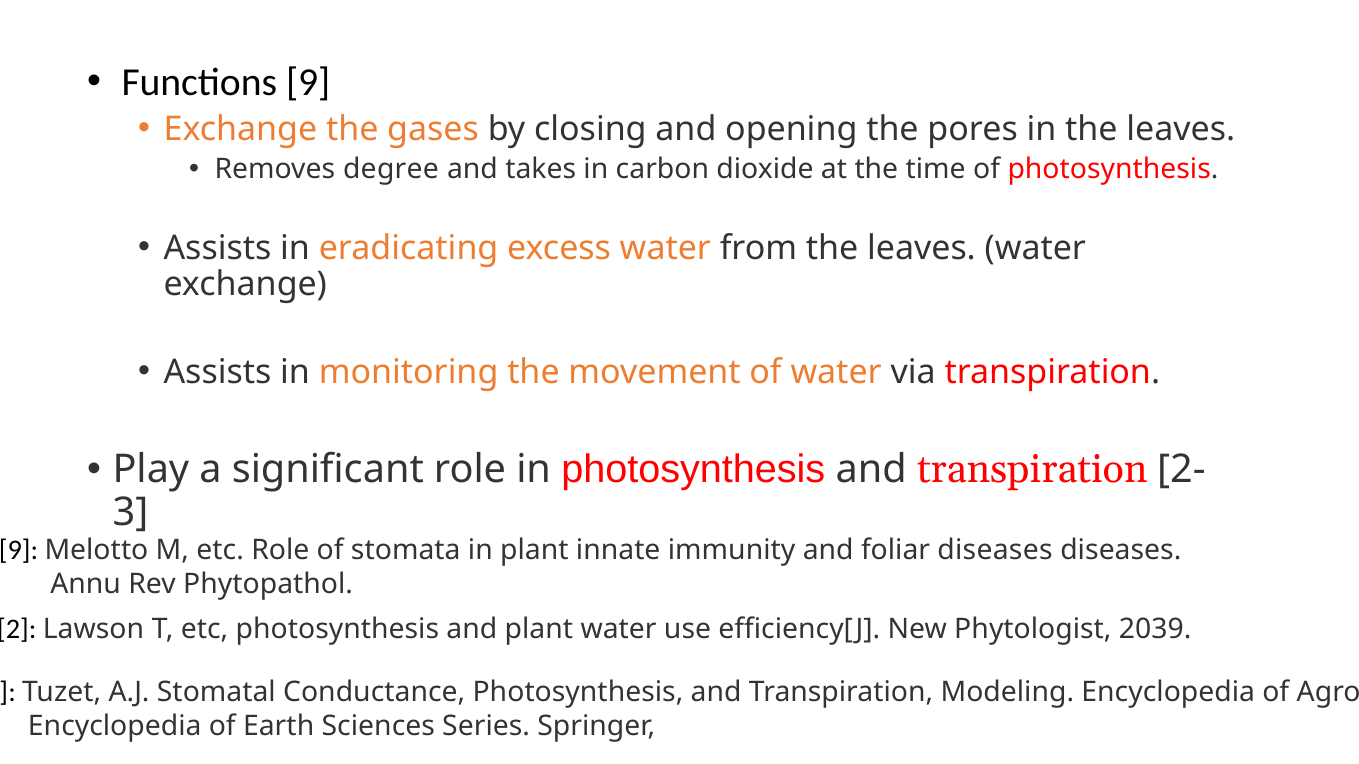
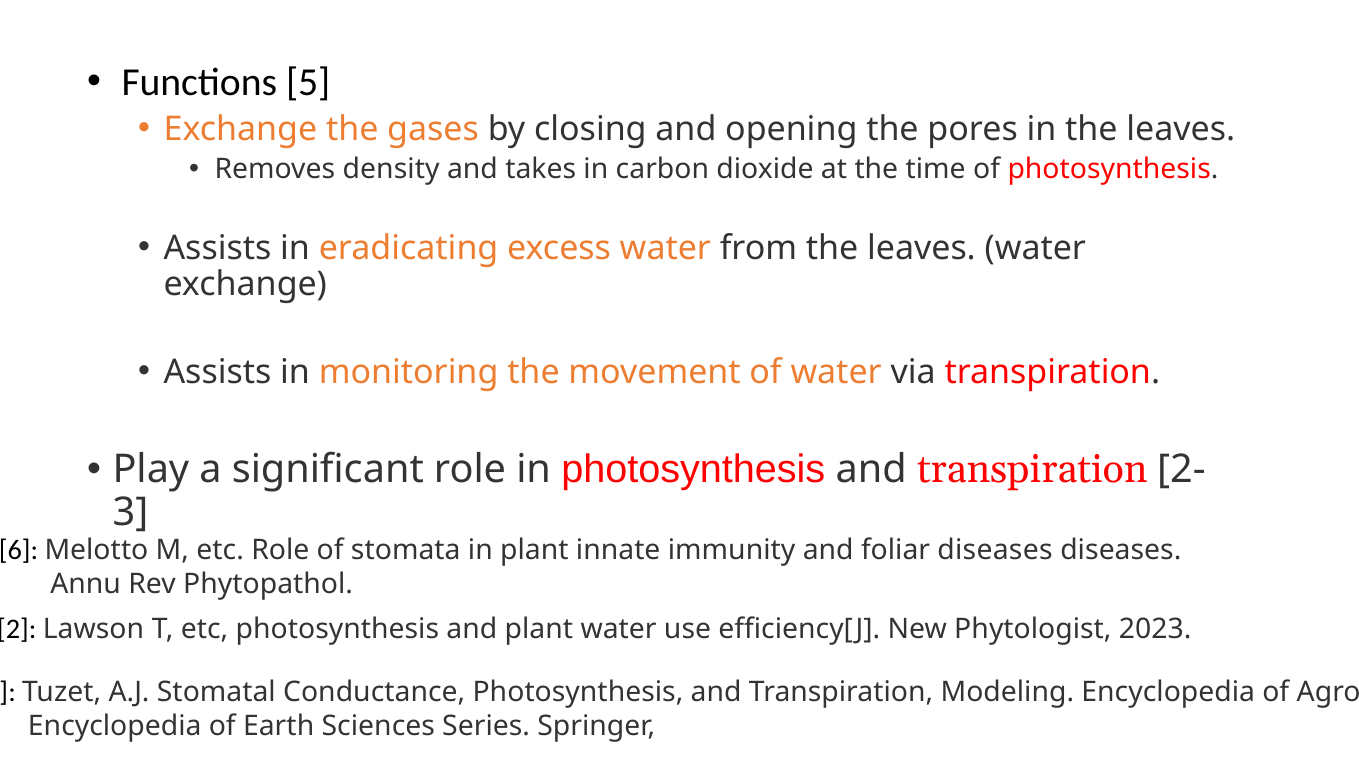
Functions 9: 9 -> 5
degree: degree -> density
9 at (18, 551): 9 -> 6
2039: 2039 -> 2023
